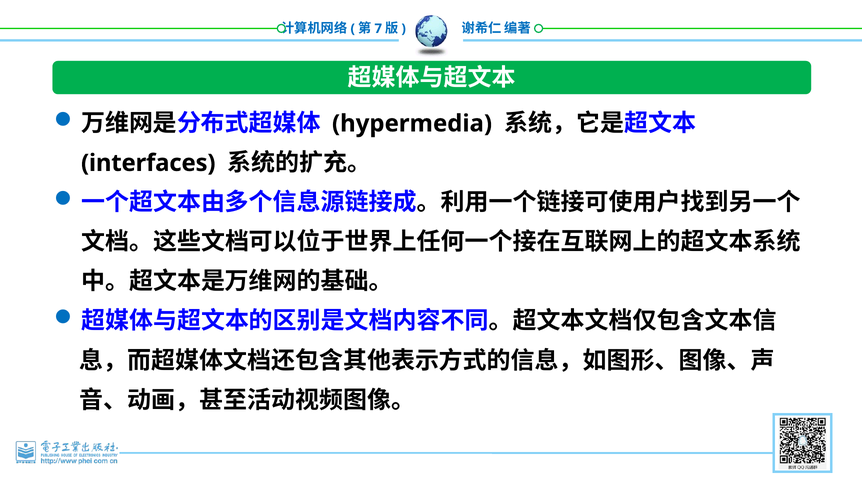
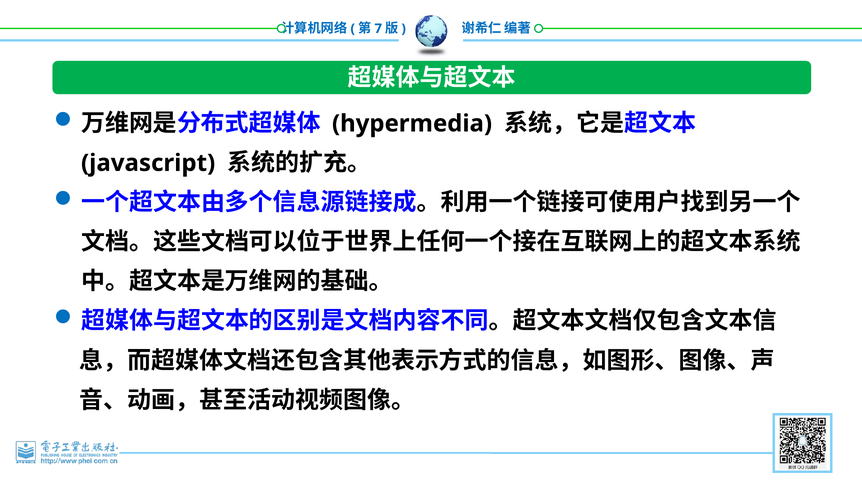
interfaces: interfaces -> javascript
